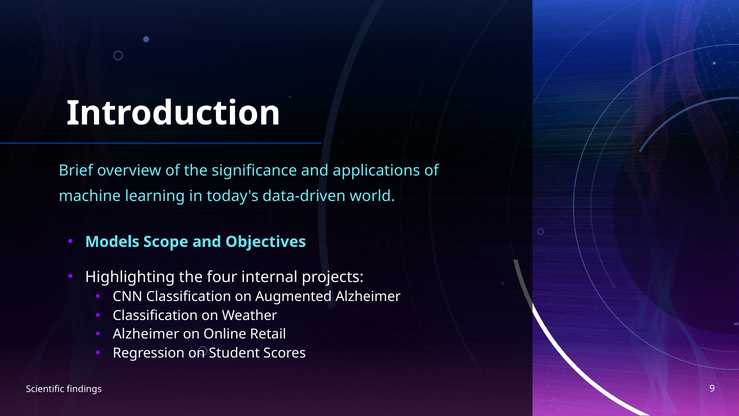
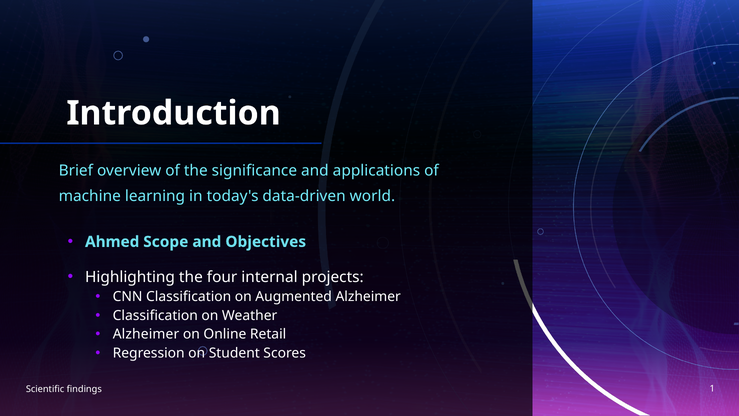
Models: Models -> Ahmed
9: 9 -> 1
